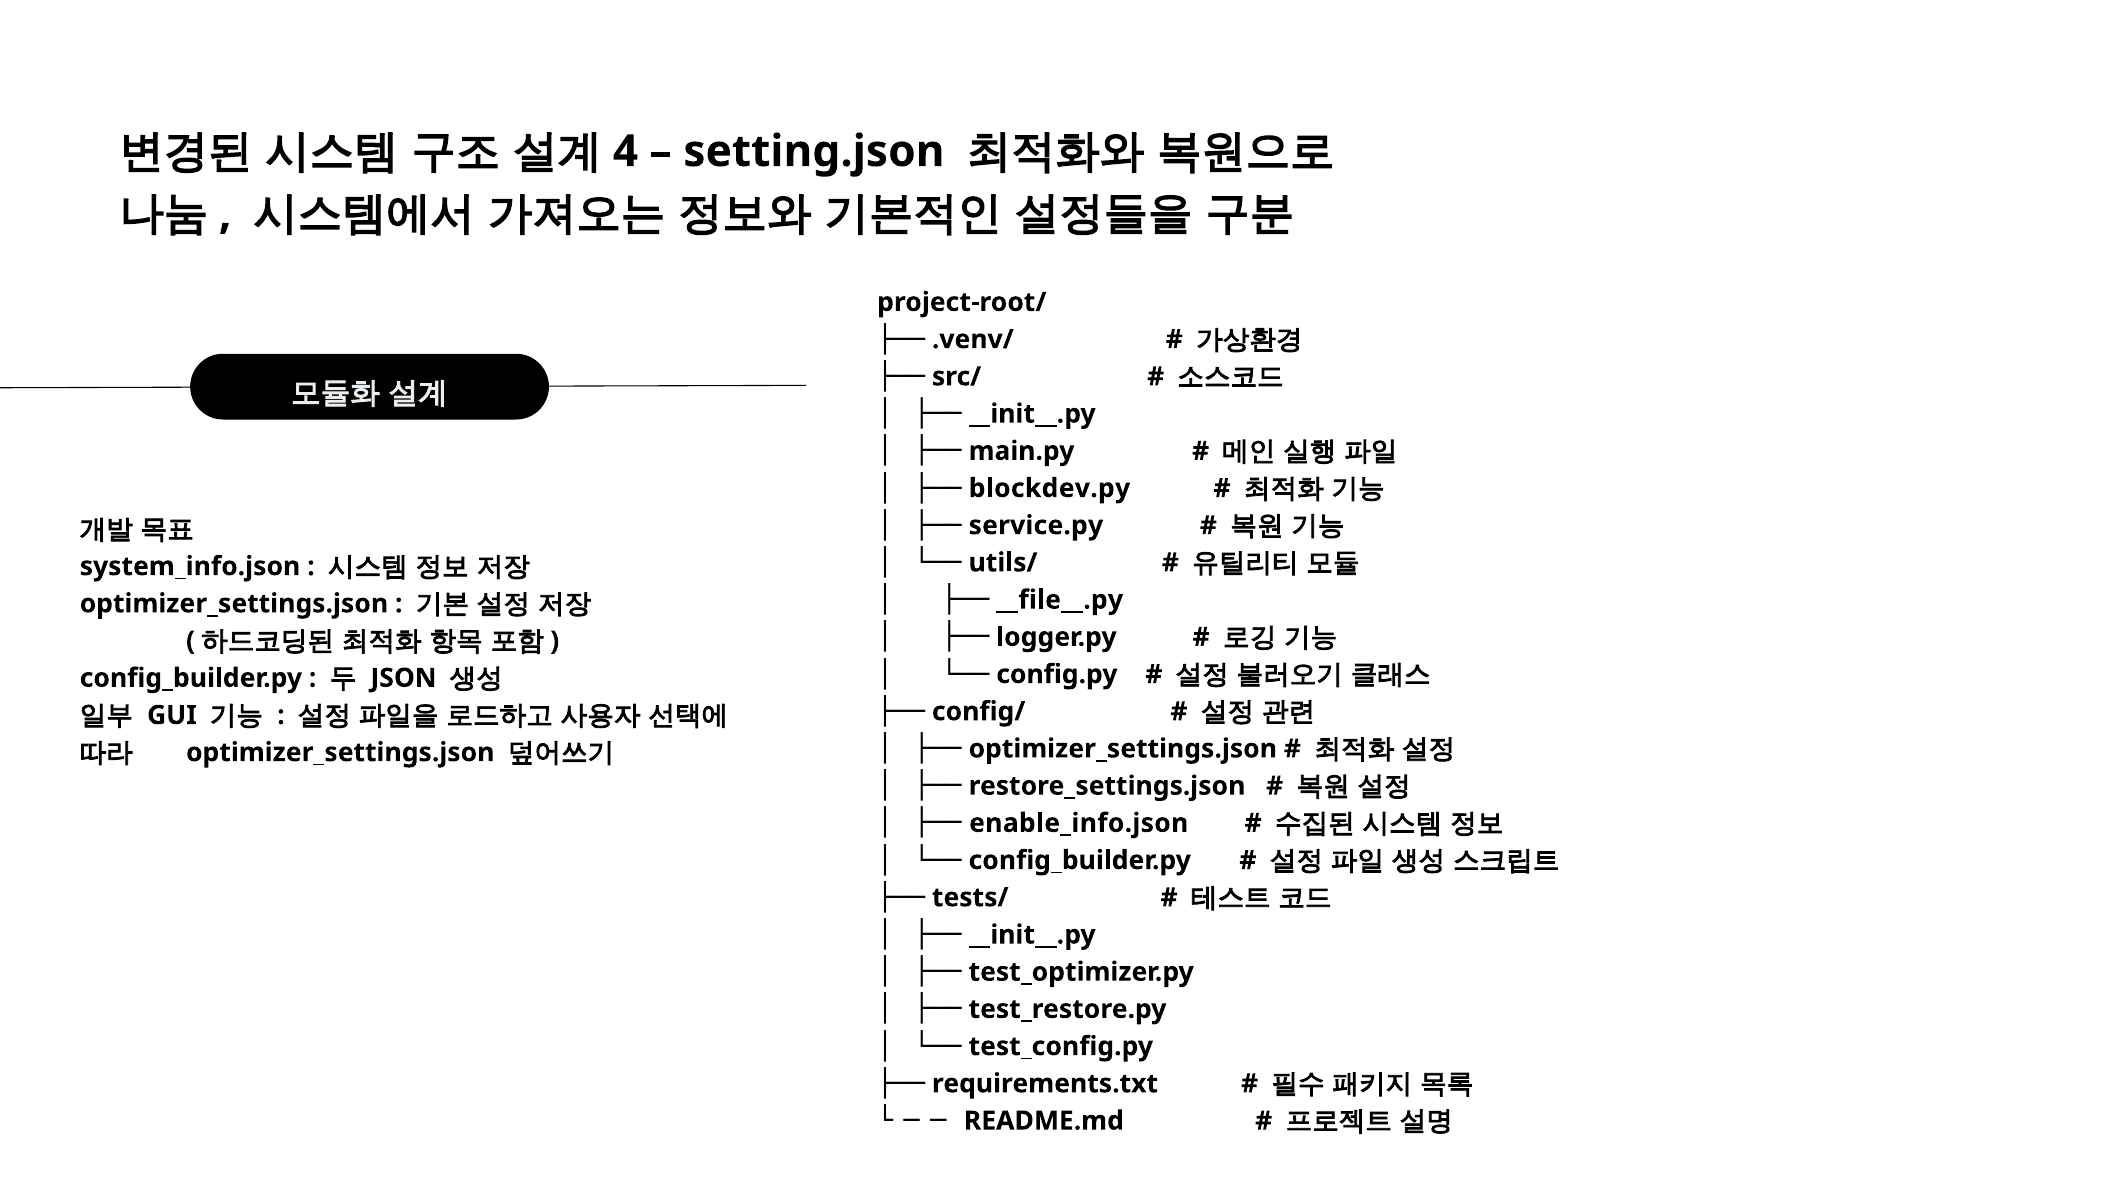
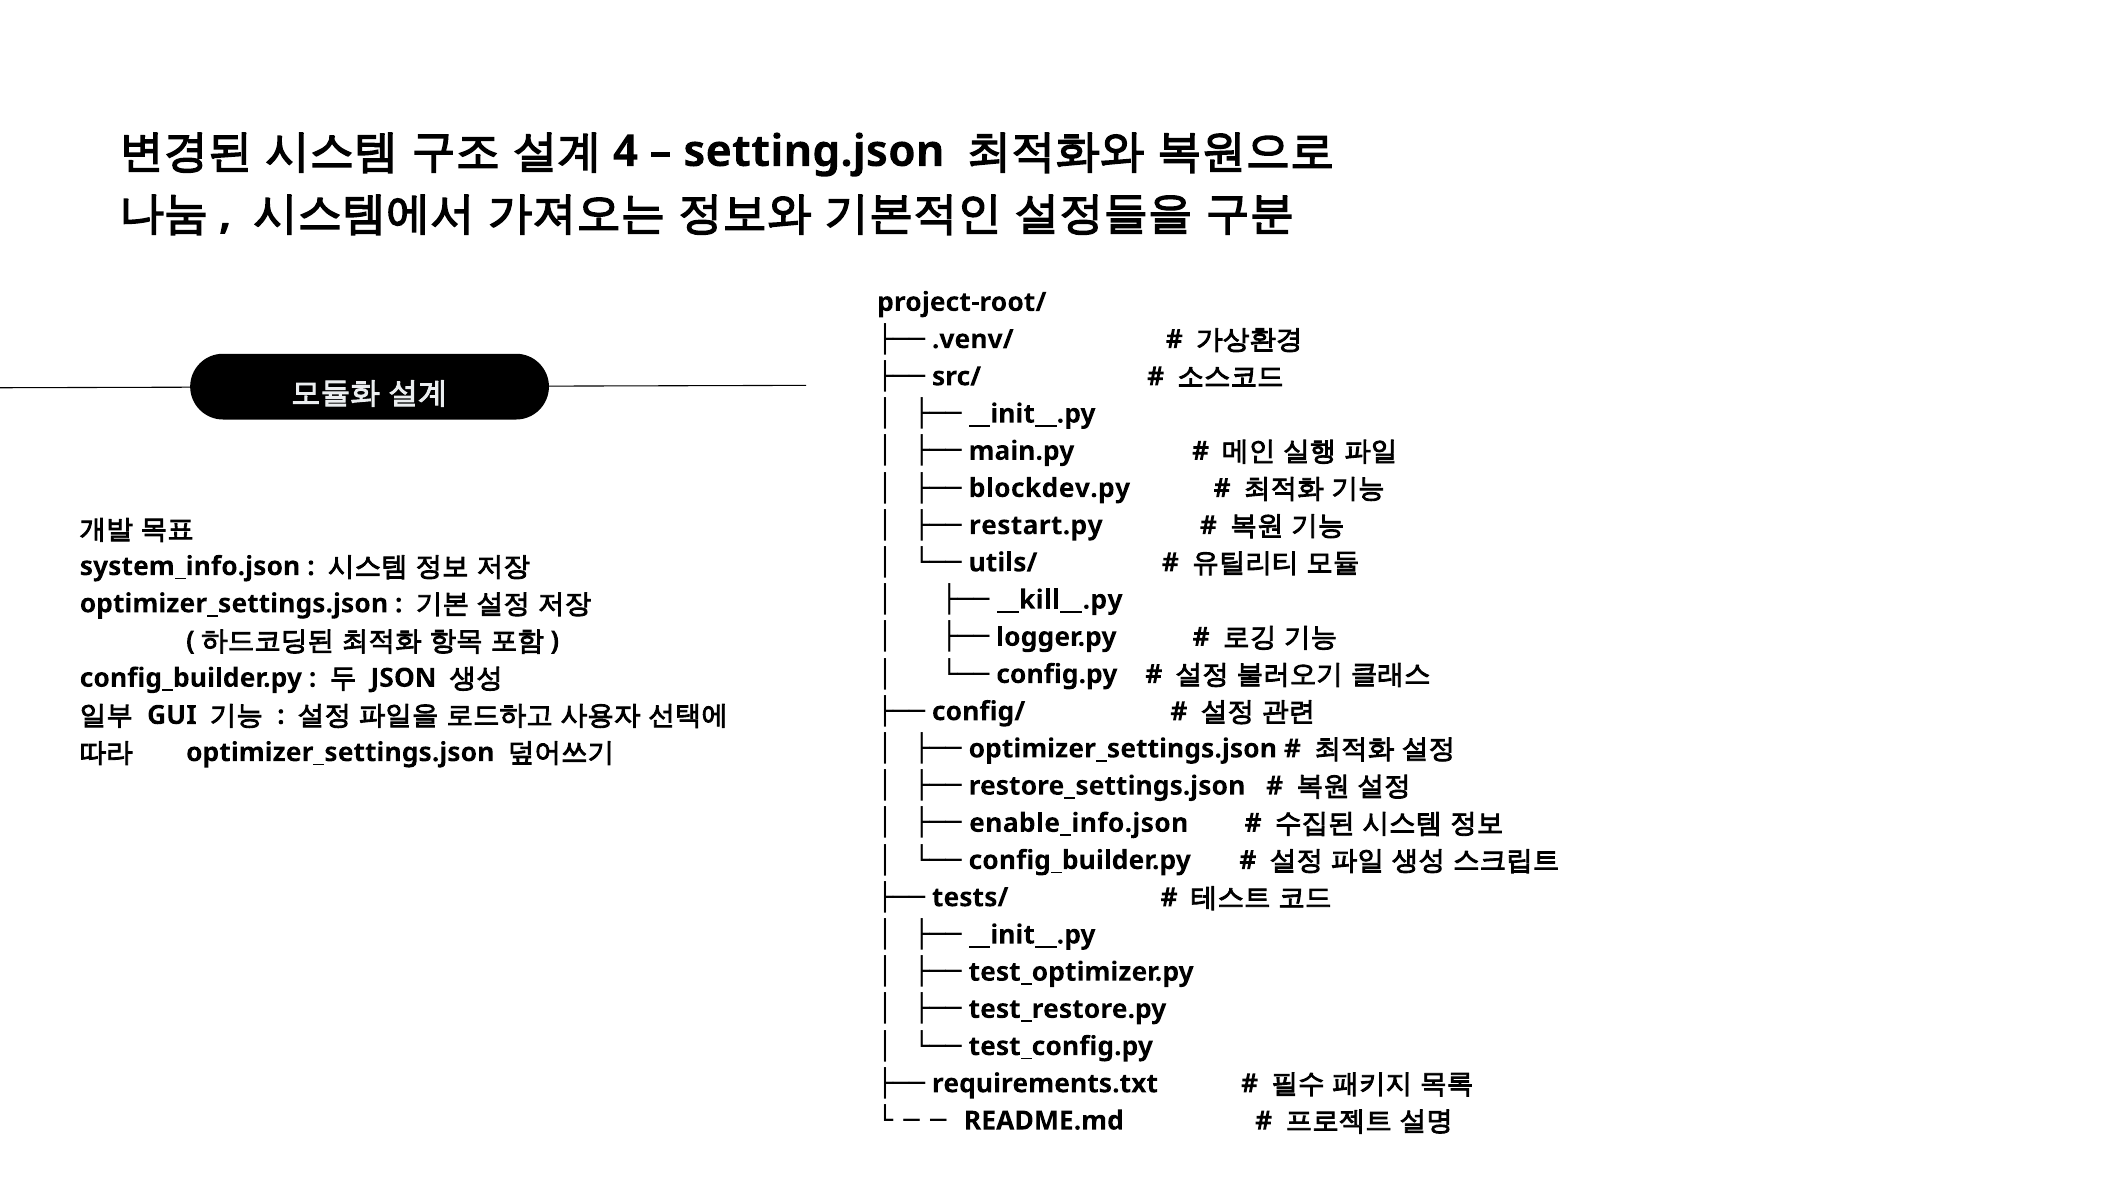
service.py: service.py -> restart.py
__file__.py: __file__.py -> __kill__.py
